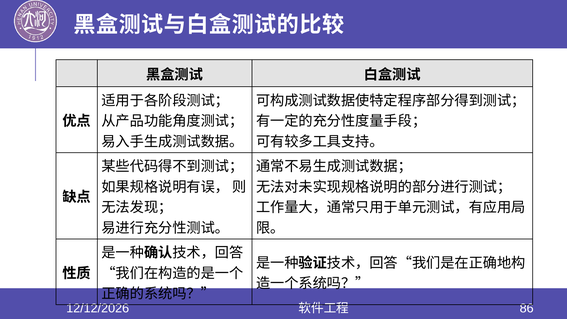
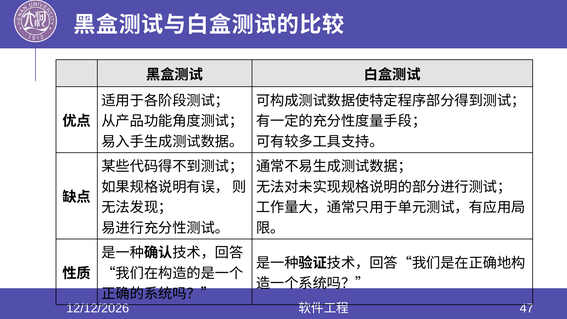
86: 86 -> 47
